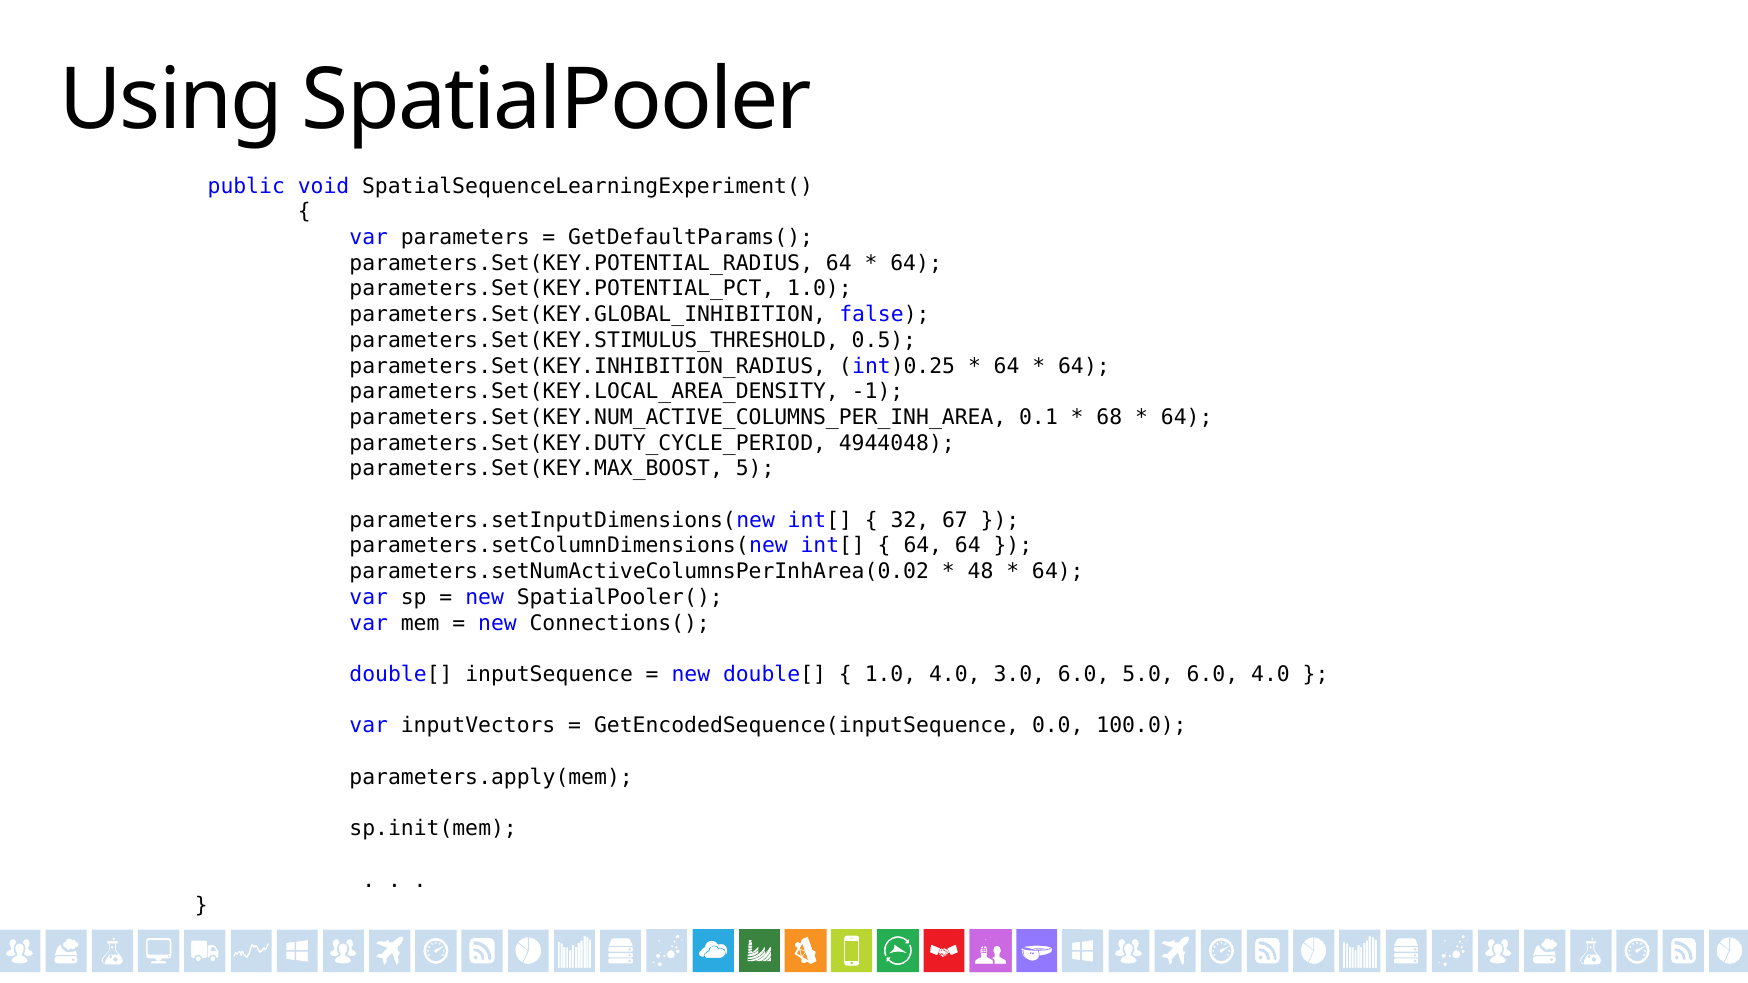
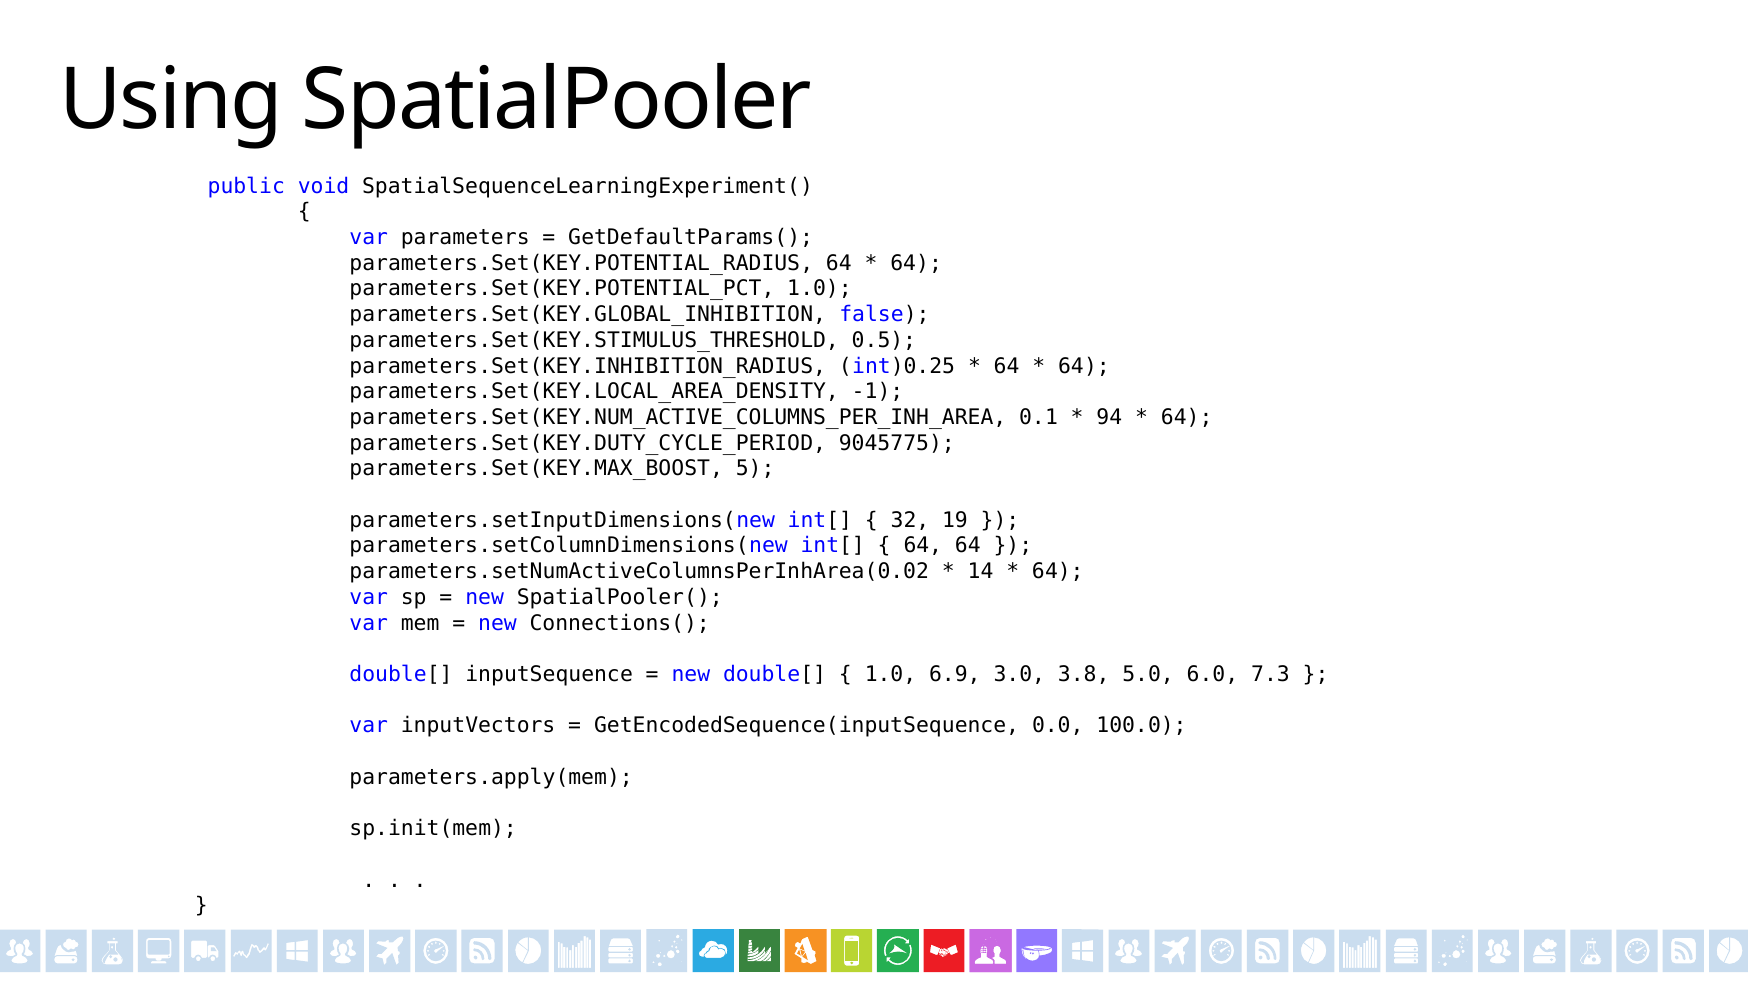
68: 68 -> 94
4944048: 4944048 -> 9045775
67: 67 -> 19
48: 48 -> 14
1.0 4.0: 4.0 -> 6.9
3.0 6.0: 6.0 -> 3.8
6.0 4.0: 4.0 -> 7.3
